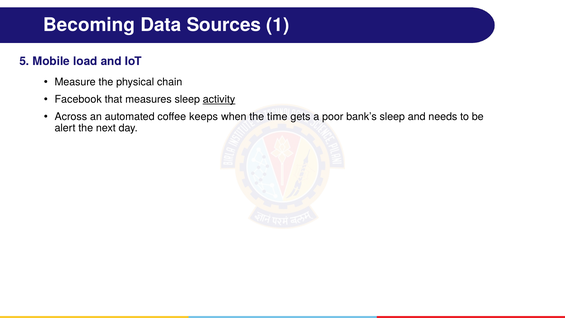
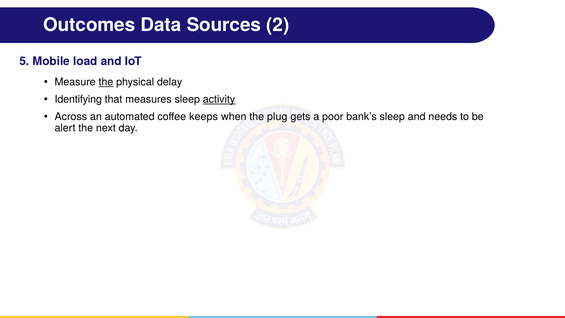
Becoming: Becoming -> Outcomes
1: 1 -> 2
the at (106, 82) underline: none -> present
chain: chain -> delay
Facebook: Facebook -> Identifying
time: time -> plug
